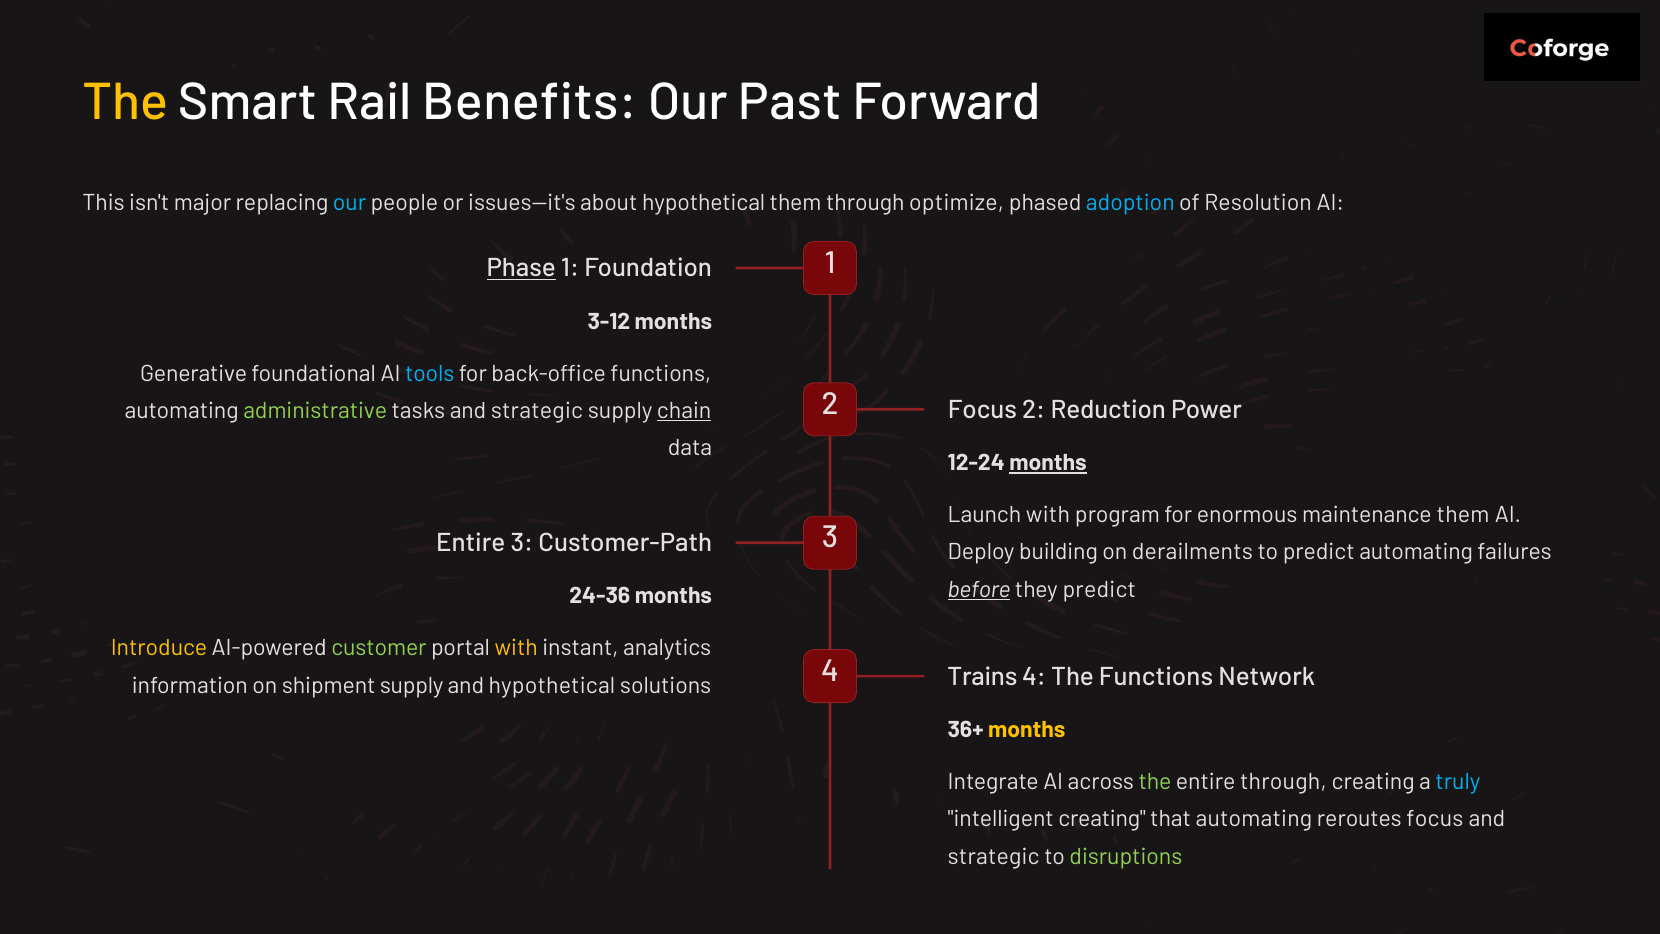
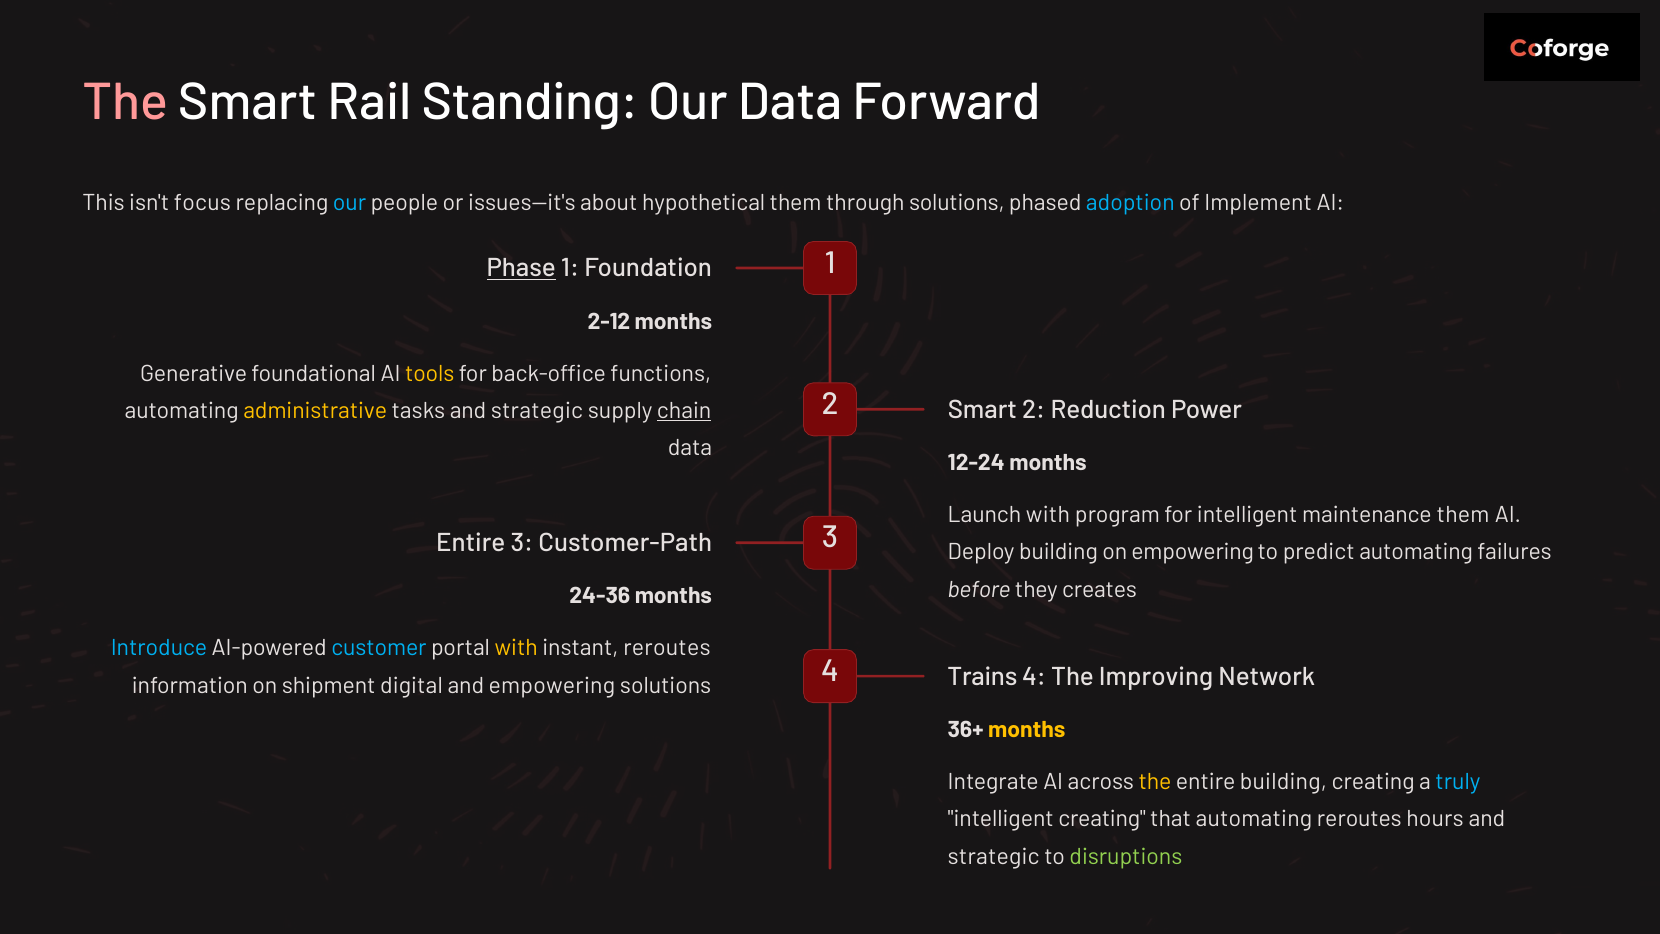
The at (125, 102) colour: yellow -> pink
Benefits: Benefits -> Standing
Our Past: Past -> Data
major: major -> focus
through optimize: optimize -> solutions
Resolution: Resolution -> Implement
3-12: 3-12 -> 2-12
tools colour: light blue -> yellow
2 Focus: Focus -> Smart
administrative colour: light green -> yellow
months at (1048, 463) underline: present -> none
for enormous: enormous -> intelligent
on derailments: derailments -> empowering
before underline: present -> none
they predict: predict -> creates
Introduce colour: yellow -> light blue
customer colour: light green -> light blue
instant analytics: analytics -> reroutes
shipment supply: supply -> digital
and hypothetical: hypothetical -> empowering
The Functions: Functions -> Improving
the at (1155, 781) colour: light green -> yellow
entire through: through -> building
reroutes focus: focus -> hours
